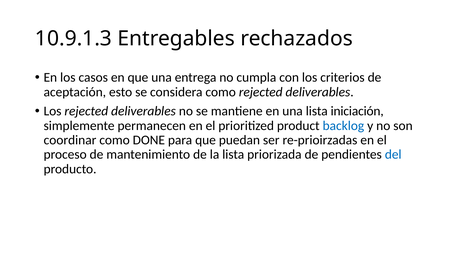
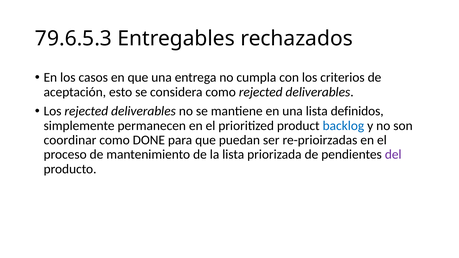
10.9.1.3: 10.9.1.3 -> 79.6.5.3
iniciación: iniciación -> definidos
del colour: blue -> purple
